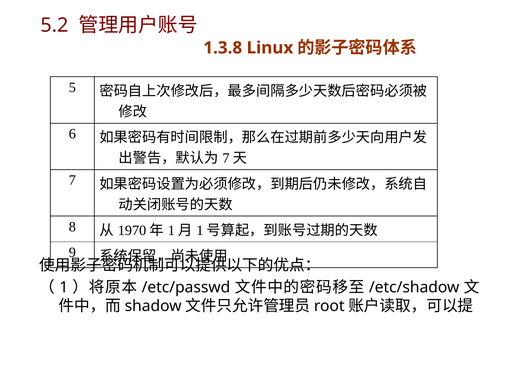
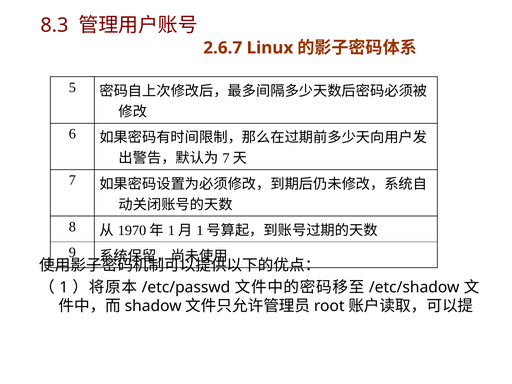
5.2: 5.2 -> 8.3
1.3.8: 1.3.8 -> 2.6.7
